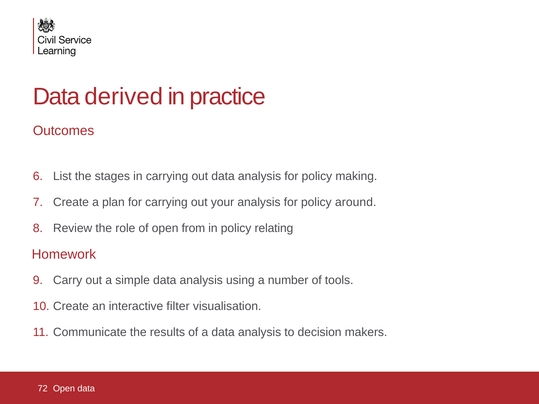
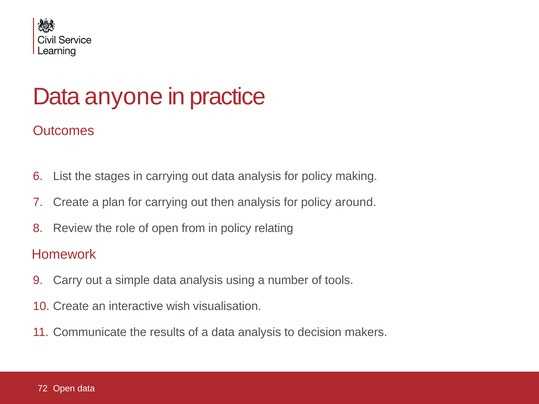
derived: derived -> anyone
your: your -> then
filter: filter -> wish
